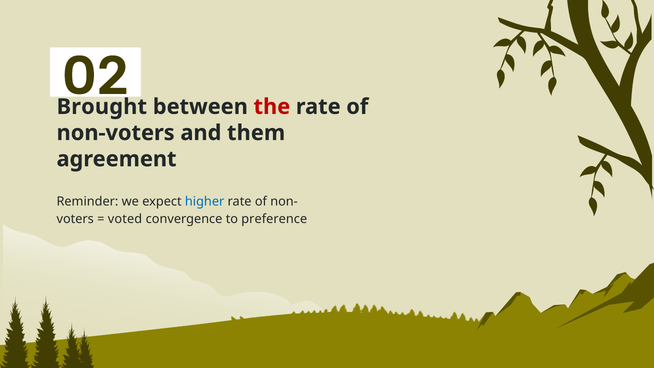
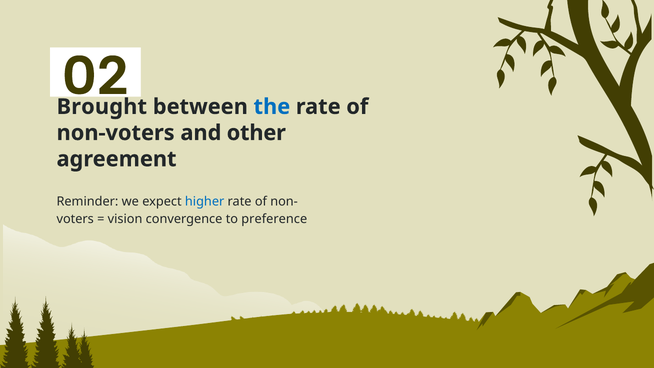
the colour: red -> blue
them: them -> other
voted: voted -> vision
